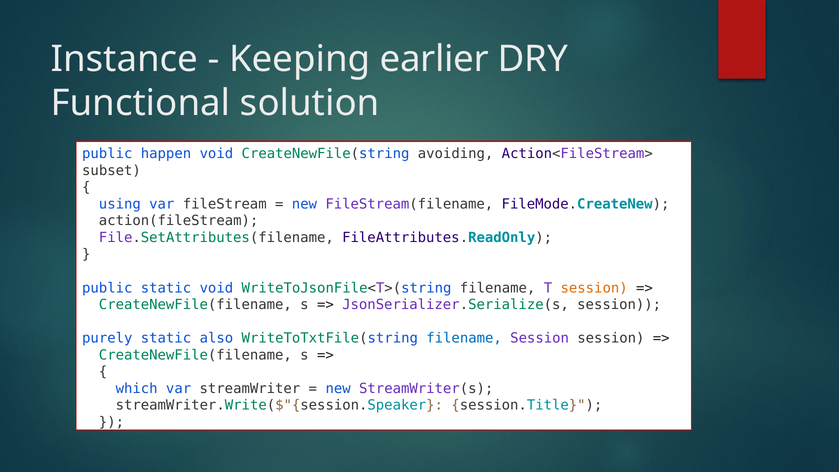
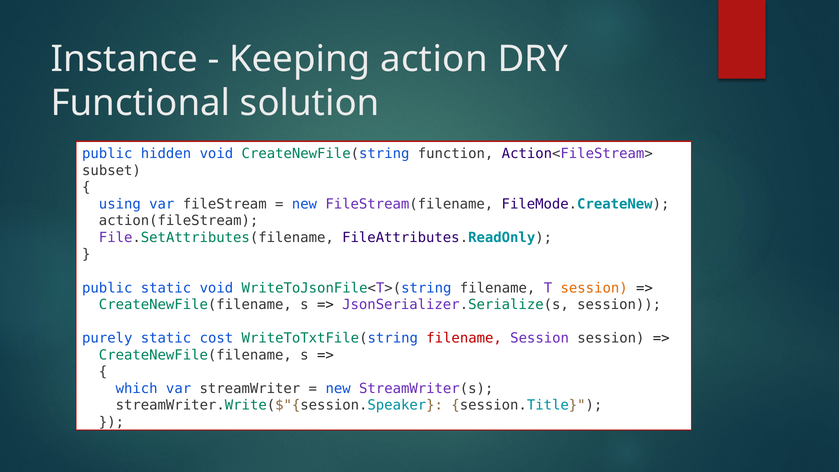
earlier: earlier -> action
happen: happen -> hidden
avoiding: avoiding -> function
also: also -> cost
filename at (464, 338) colour: blue -> red
